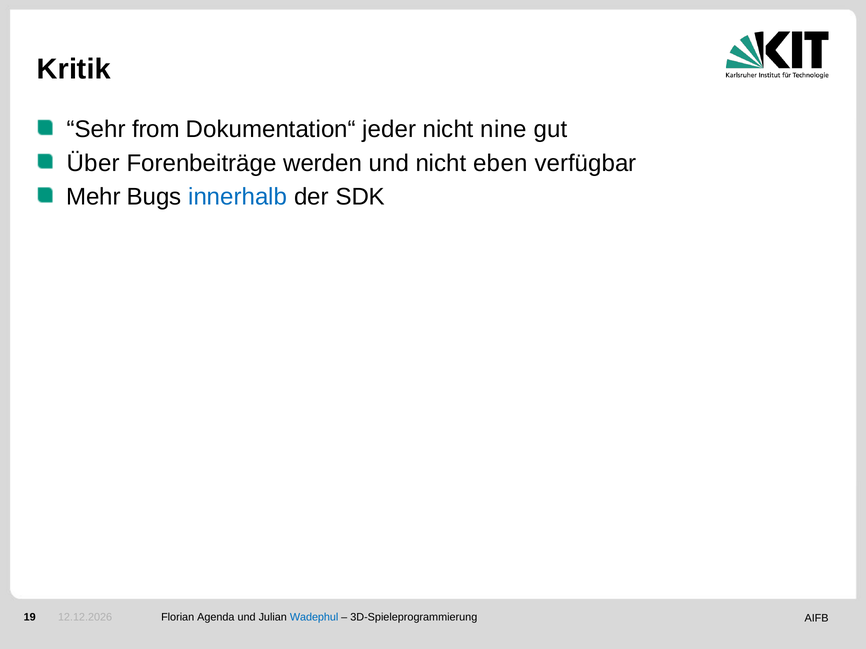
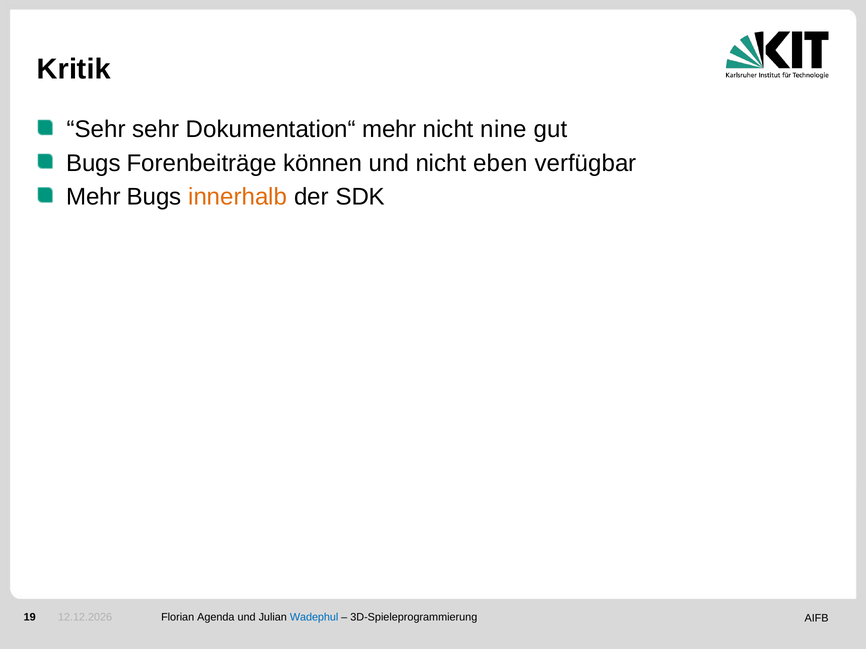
Sehr from: from -> sehr
Dokumentation“ jeder: jeder -> mehr
Über at (93, 163): Über -> Bugs
werden: werden -> können
innerhalb colour: blue -> orange
